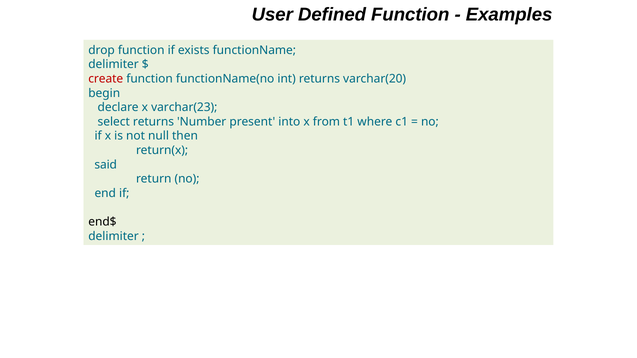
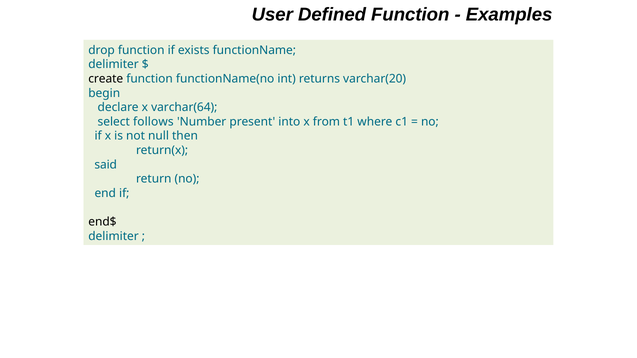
create colour: red -> black
varchar(23: varchar(23 -> varchar(64
select returns: returns -> follows
